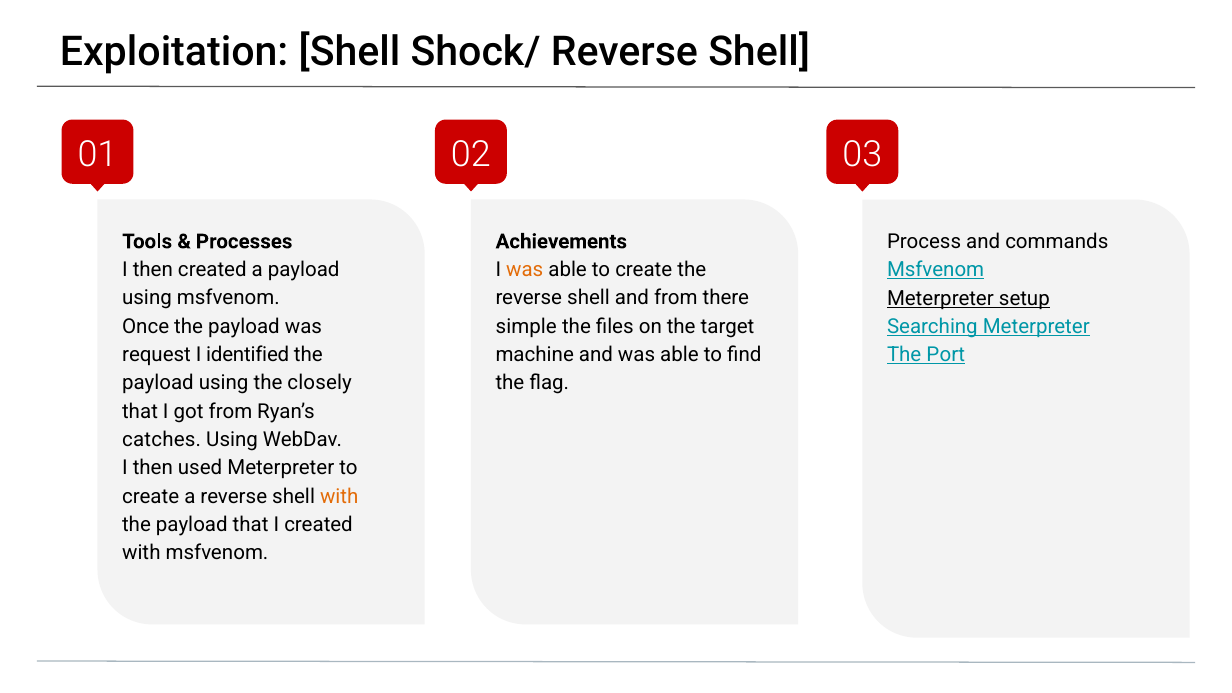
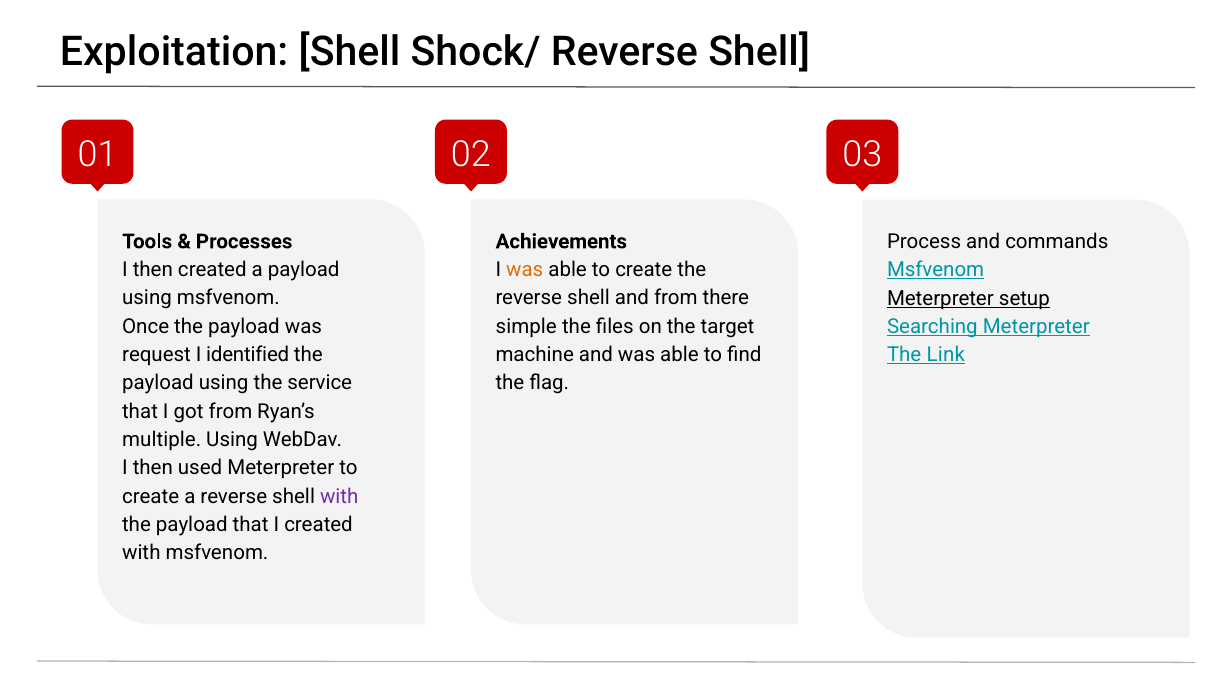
Port: Port -> Link
closely: closely -> service
catches: catches -> multiple
with at (339, 496) colour: orange -> purple
